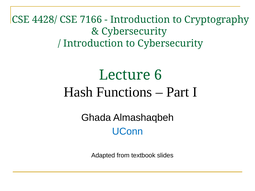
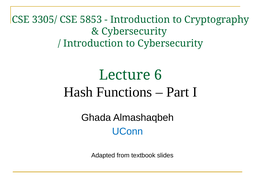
4428/: 4428/ -> 3305/
7166: 7166 -> 5853
